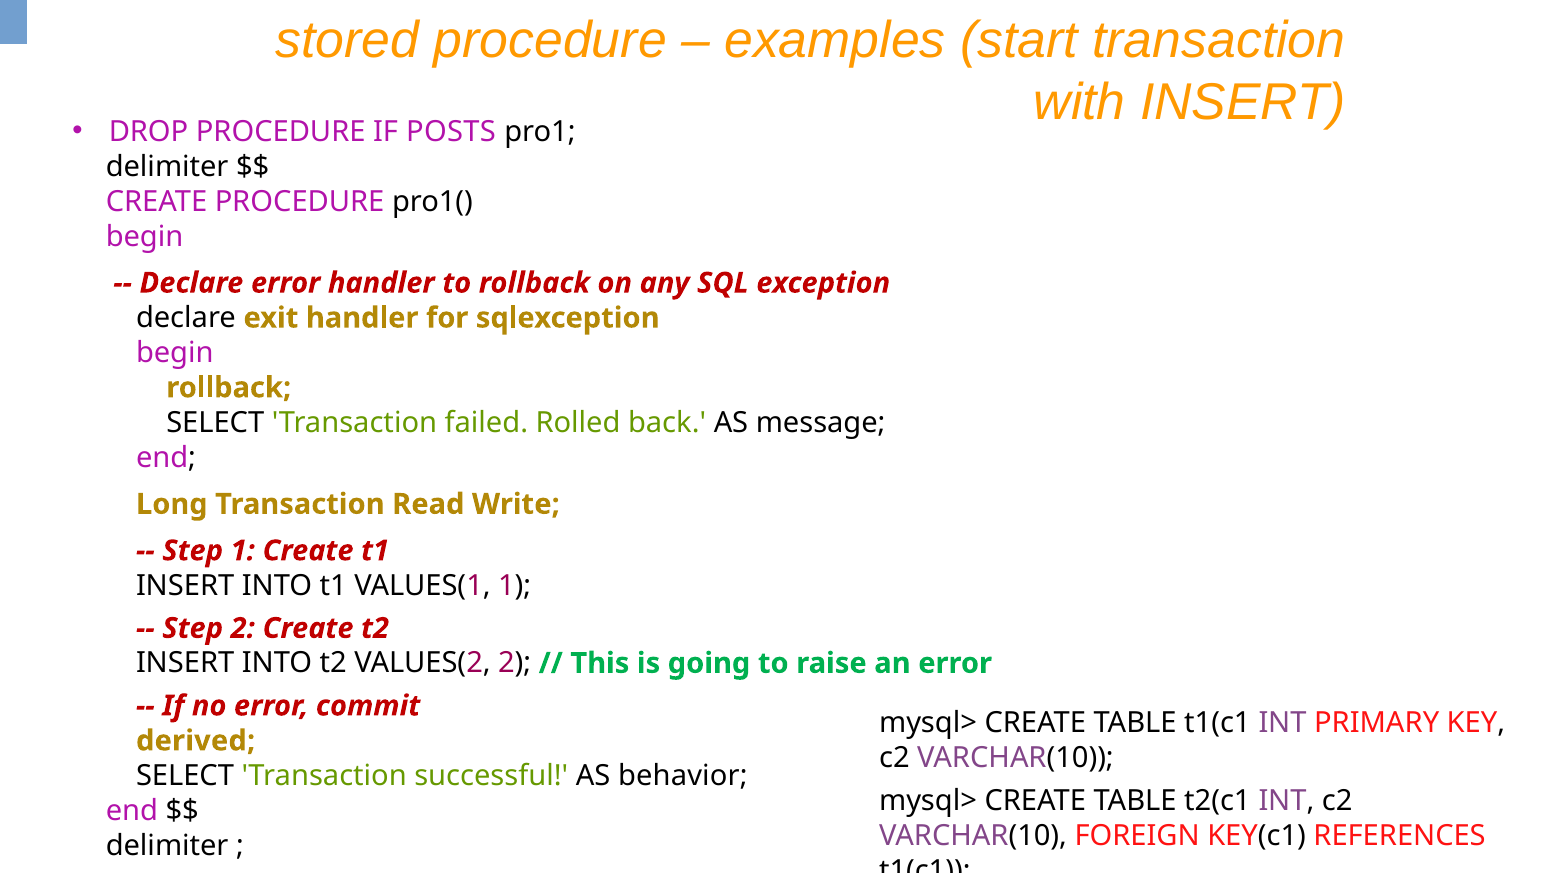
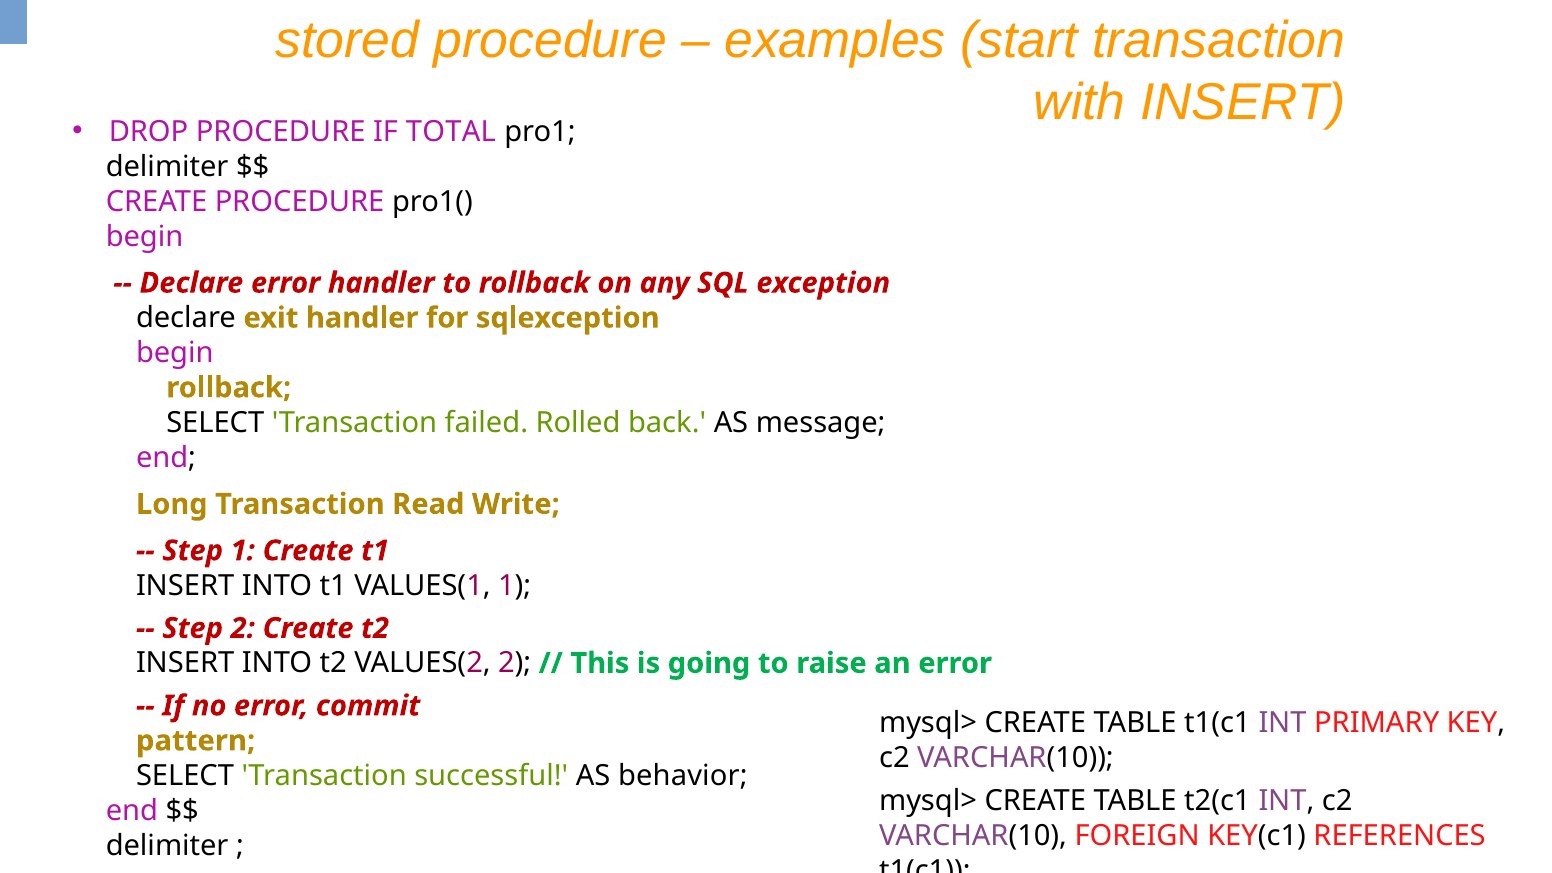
POSTS: POSTS -> TOTAL
derived: derived -> pattern
